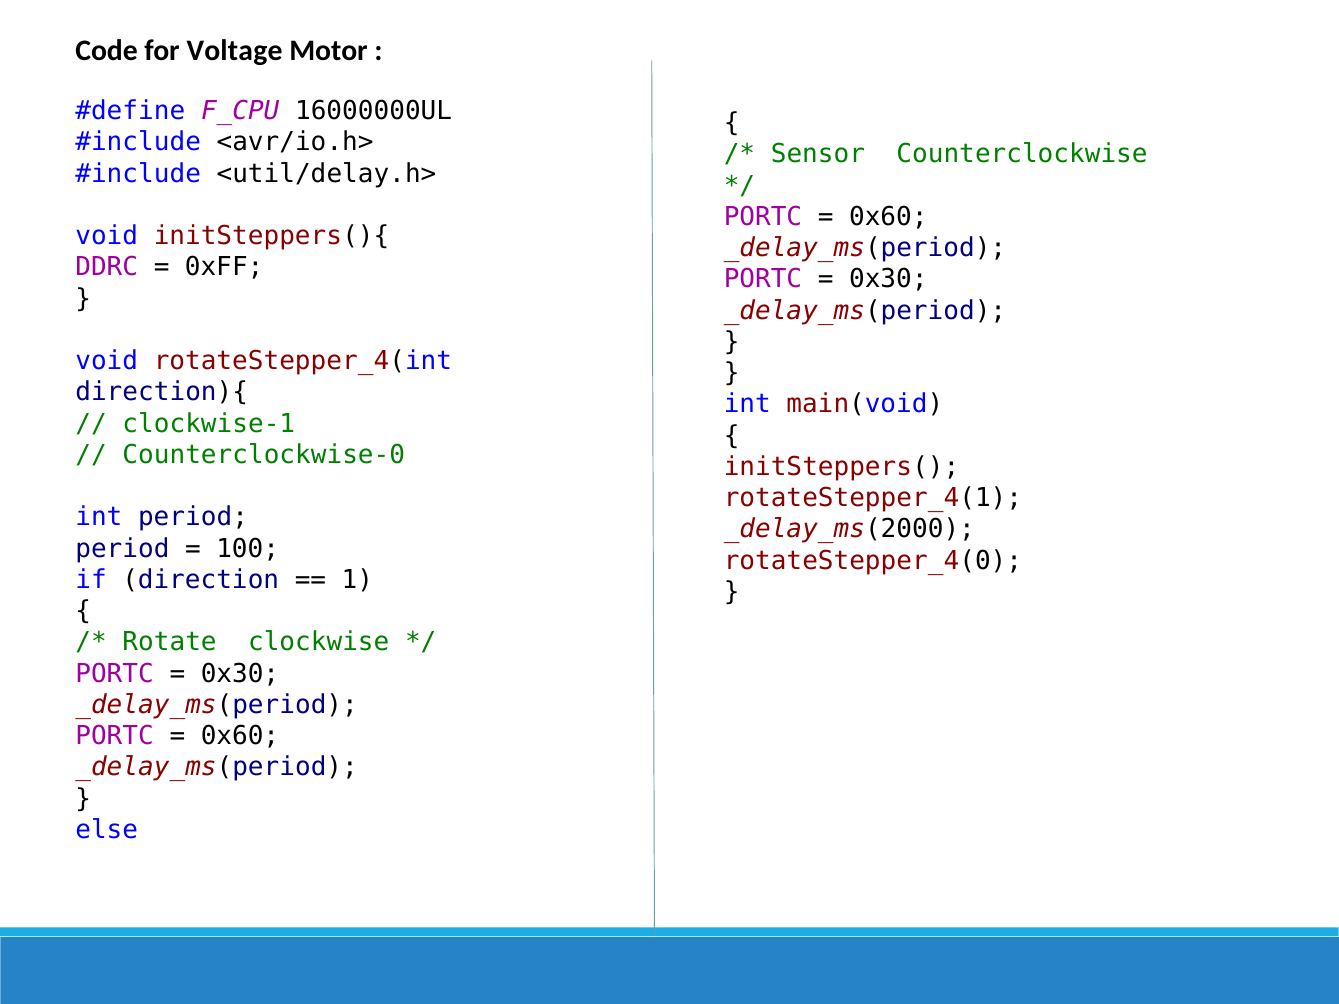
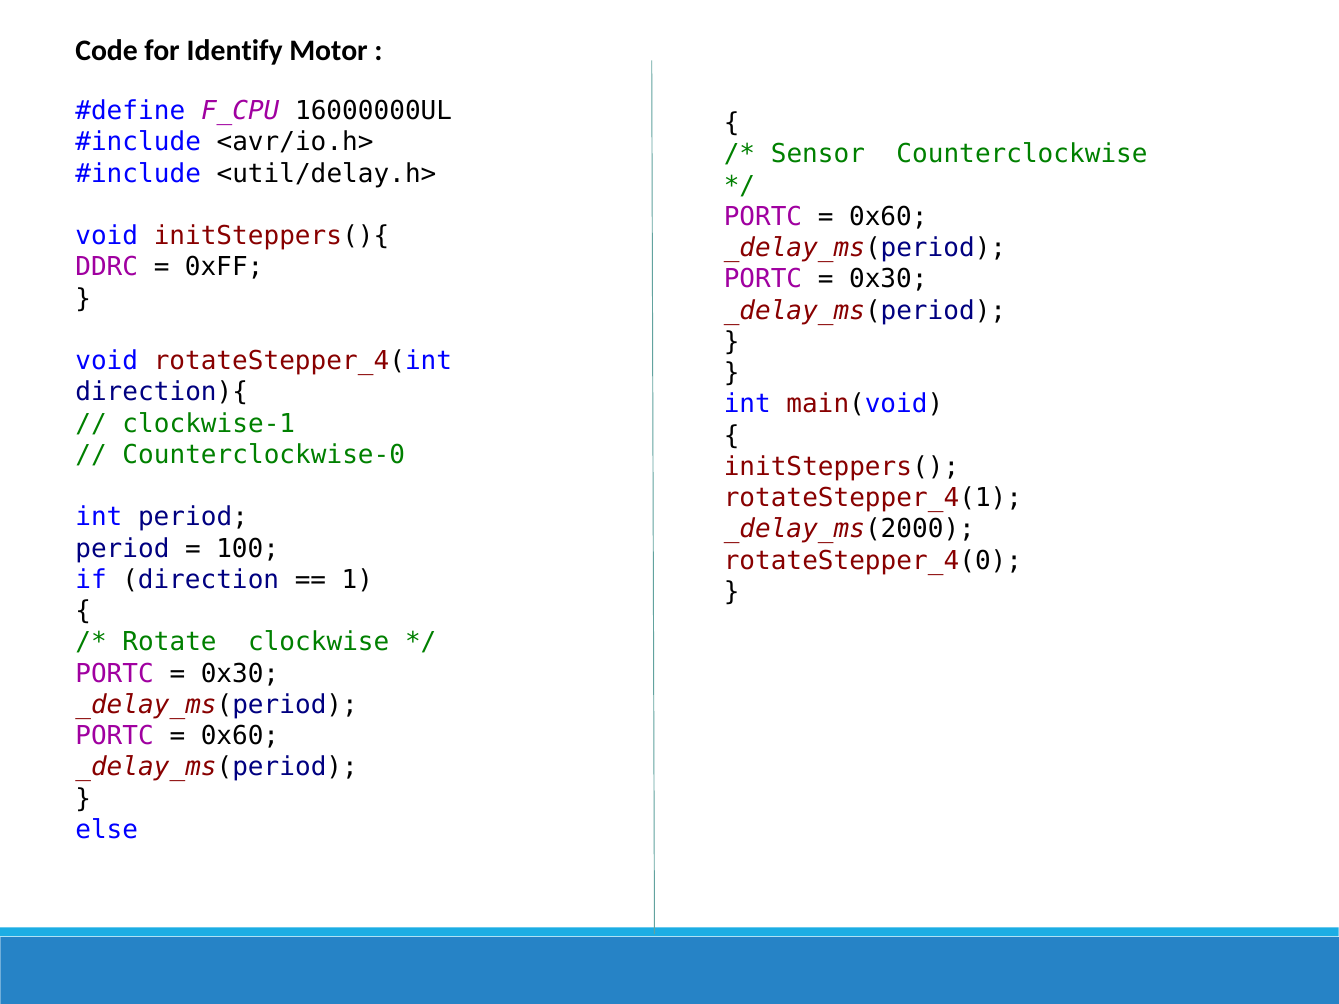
Voltage: Voltage -> Identify
